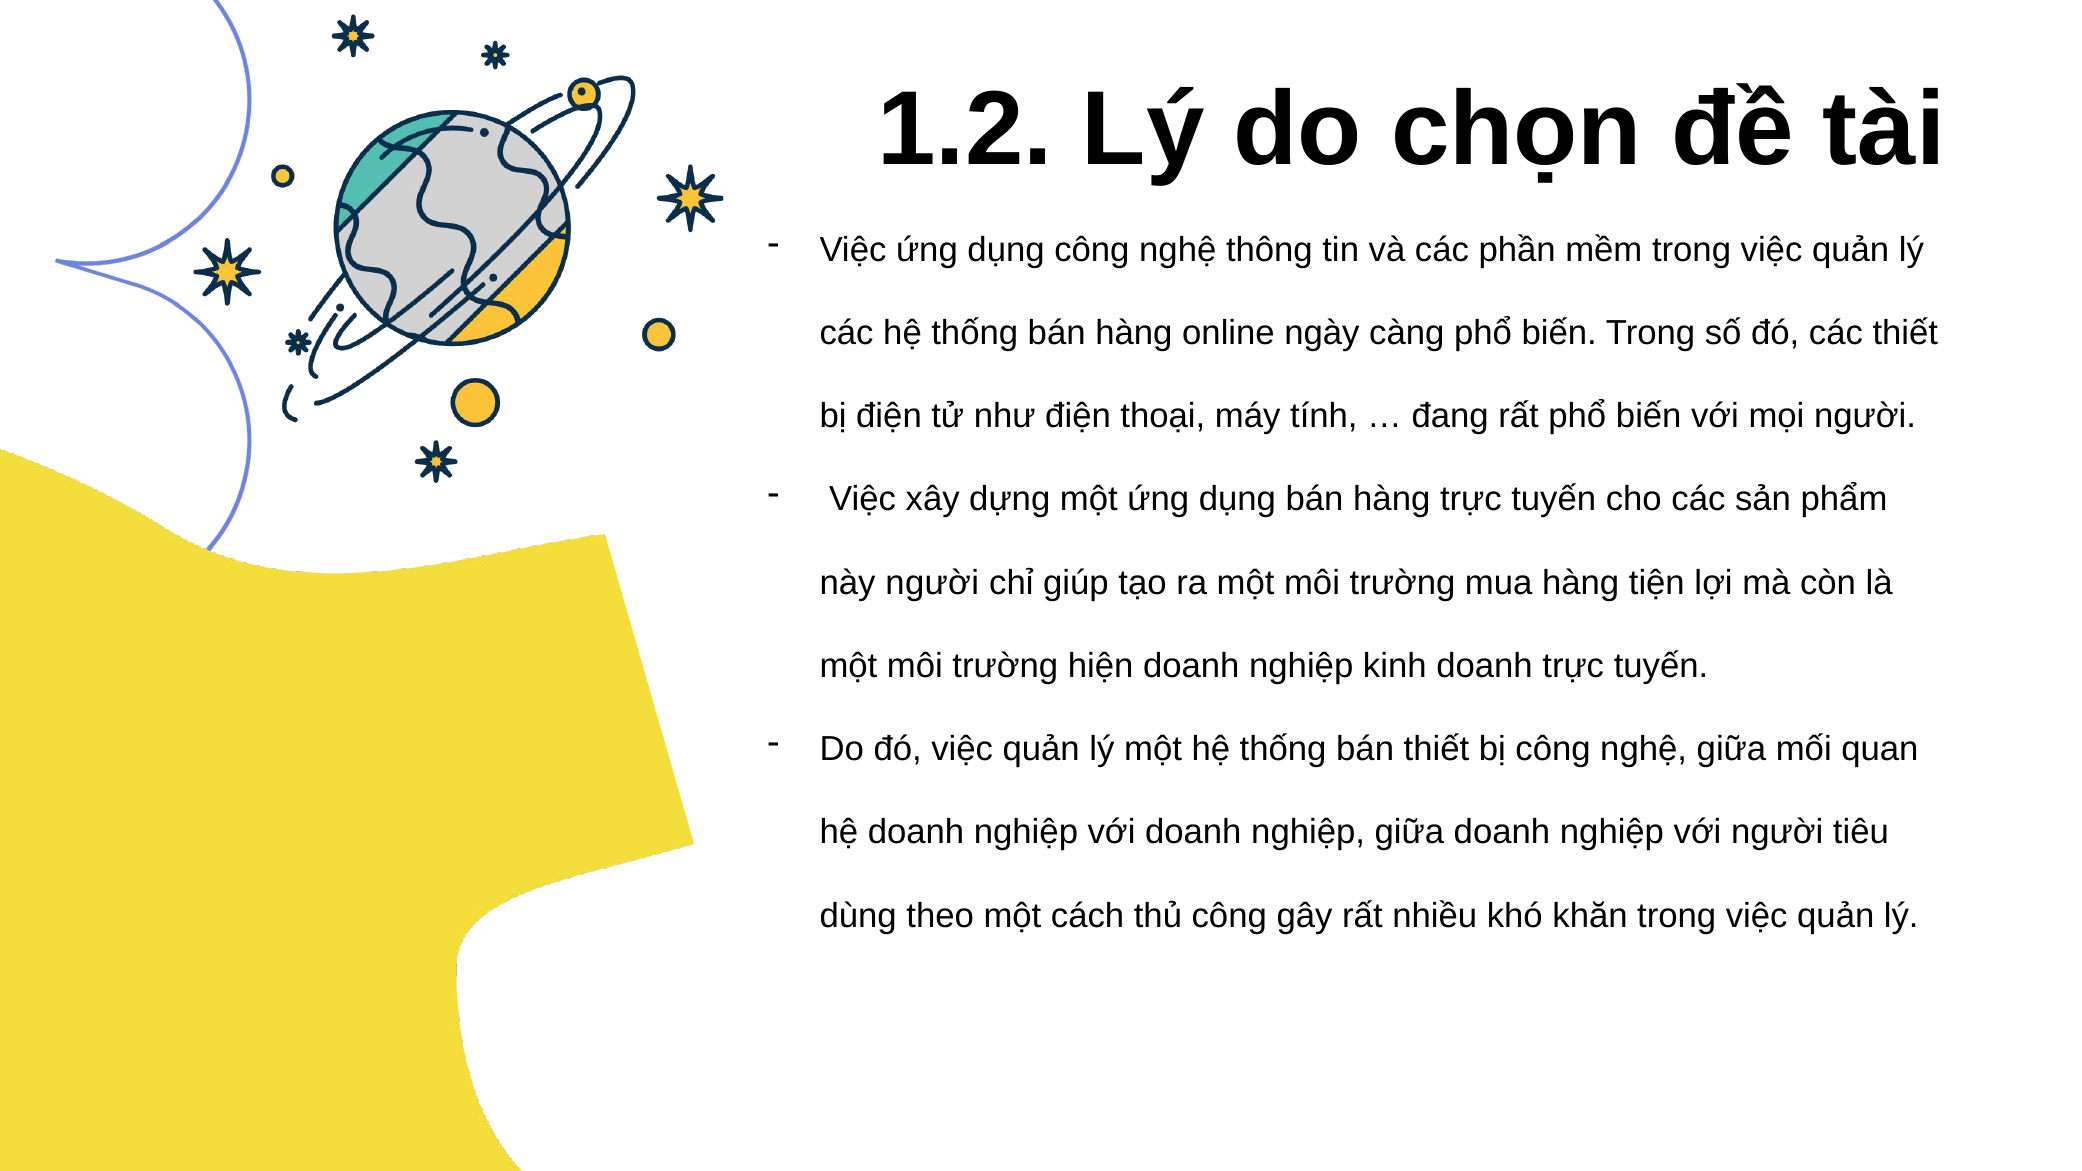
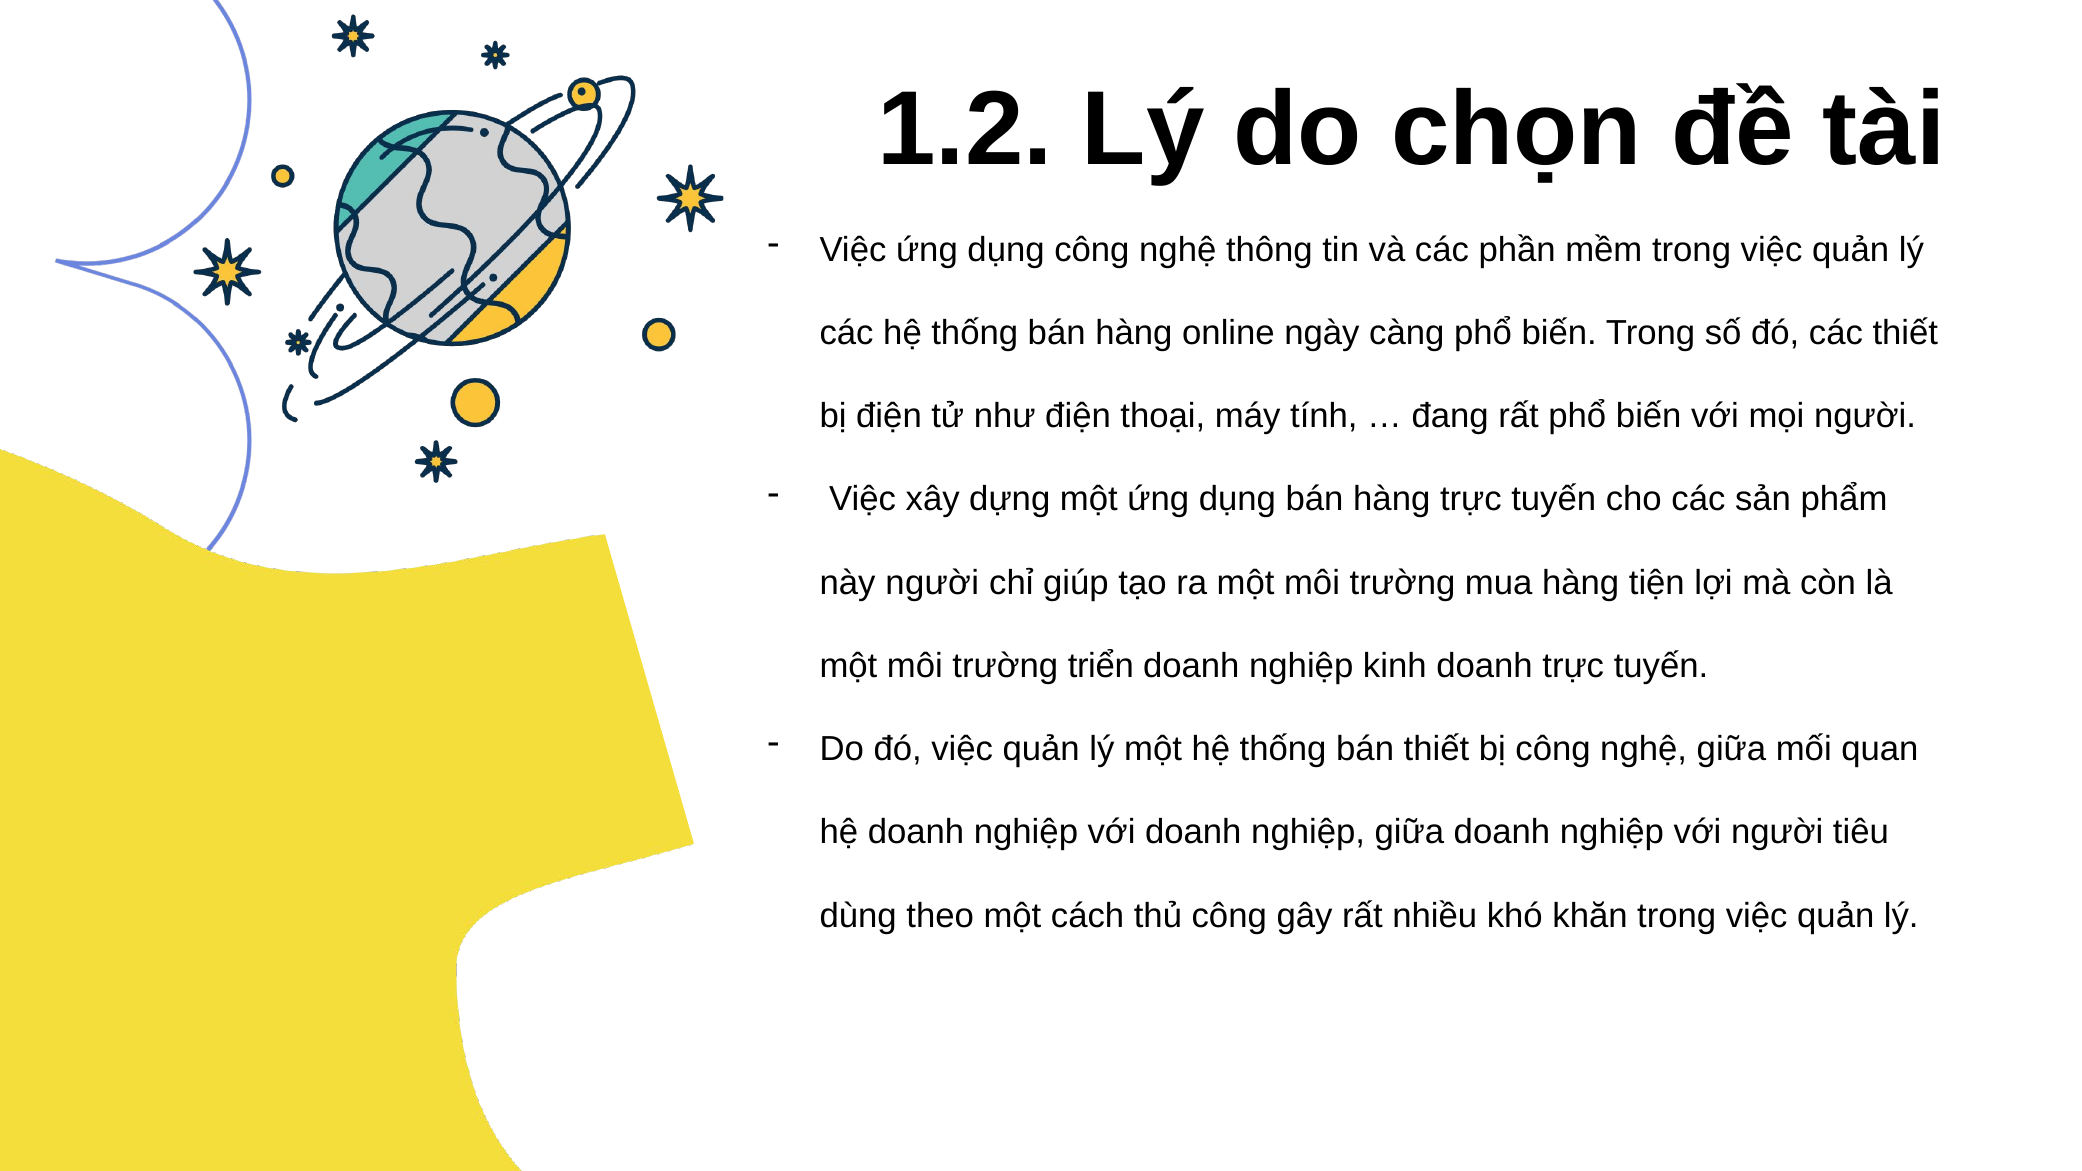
hiện: hiện -> triển
